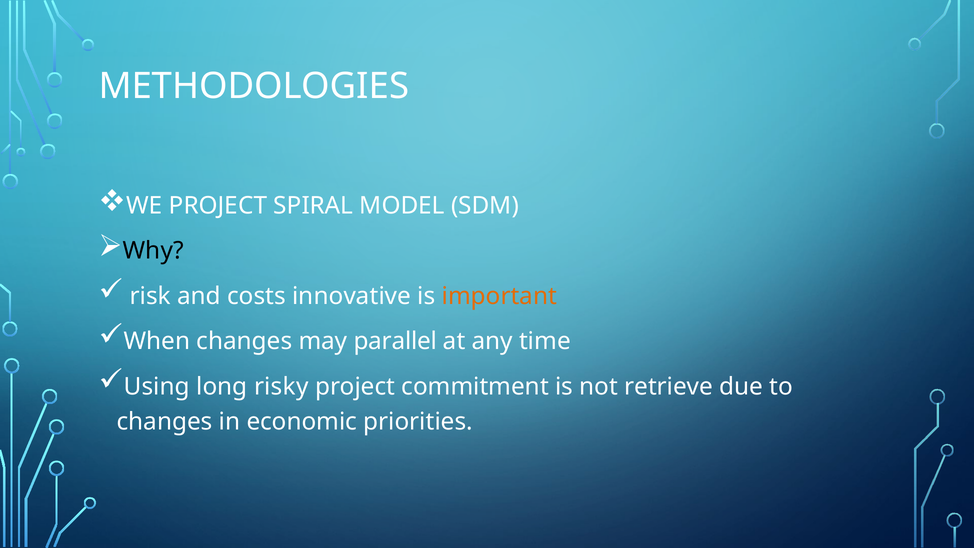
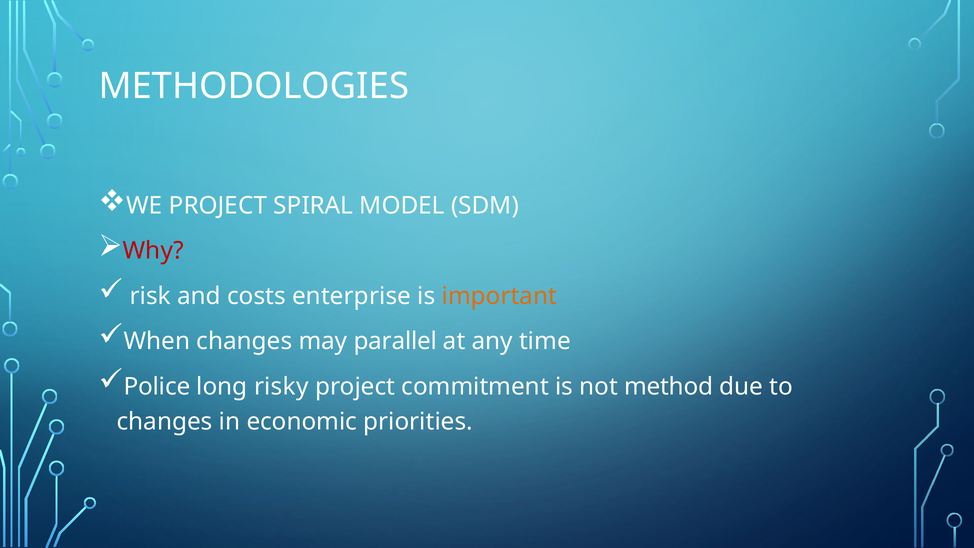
Why colour: black -> red
innovative: innovative -> enterprise
Using: Using -> Police
retrieve: retrieve -> method
